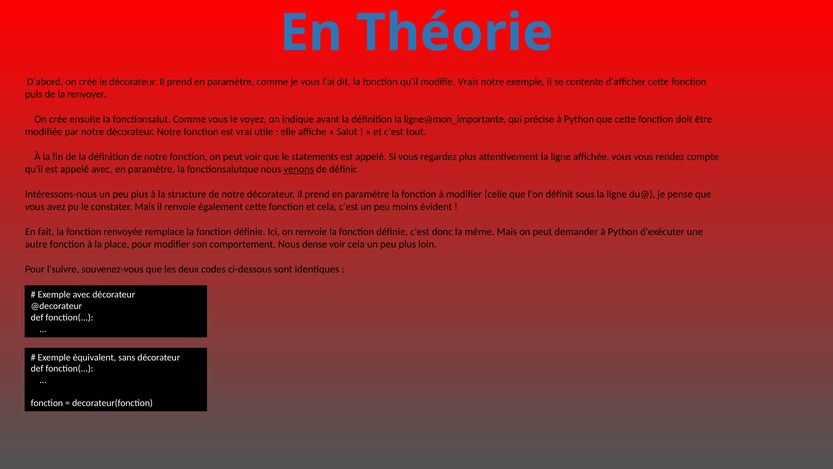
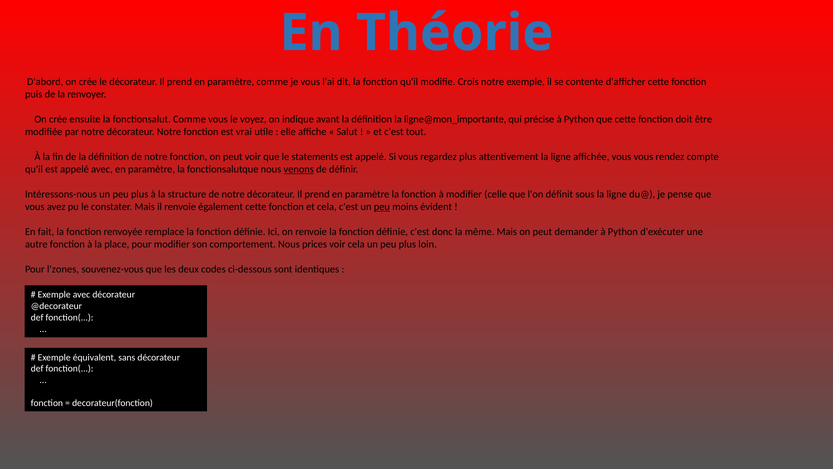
Vrais: Vrais -> Crois
peu at (382, 207) underline: none -> present
dense: dense -> prices
l'suivre: l'suivre -> l'zones
